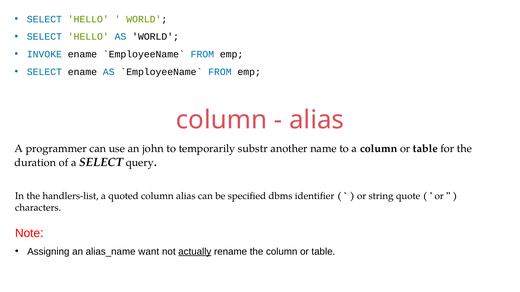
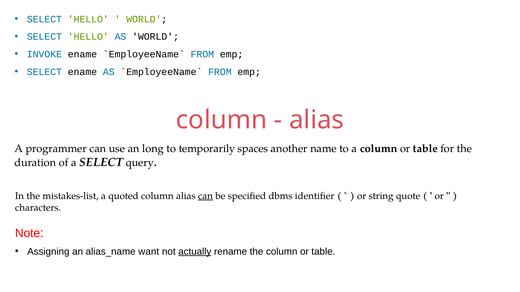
john: john -> long
substr: substr -> spaces
handlers-list: handlers-list -> mistakes-list
can at (205, 196) underline: none -> present
